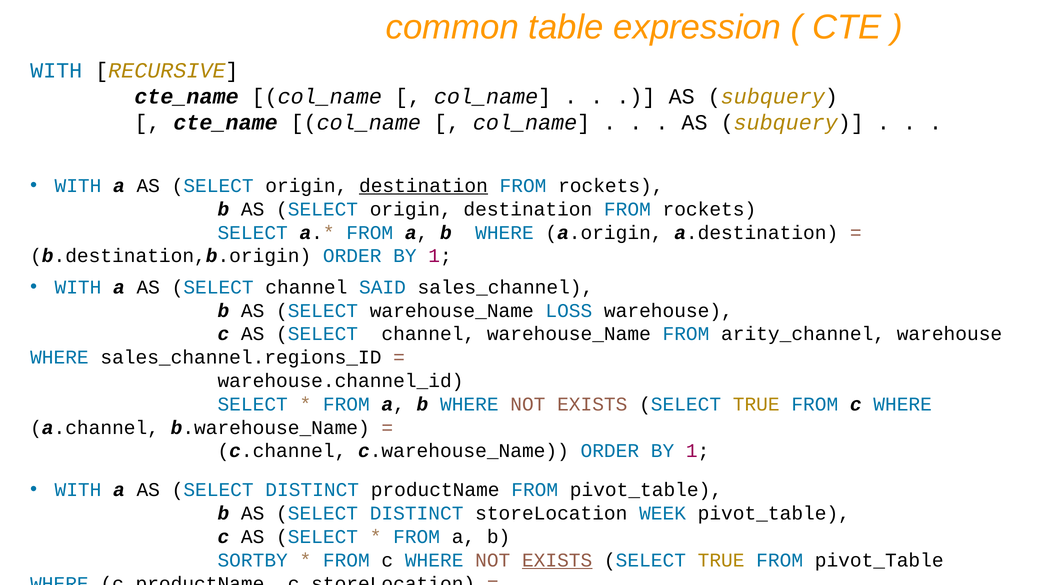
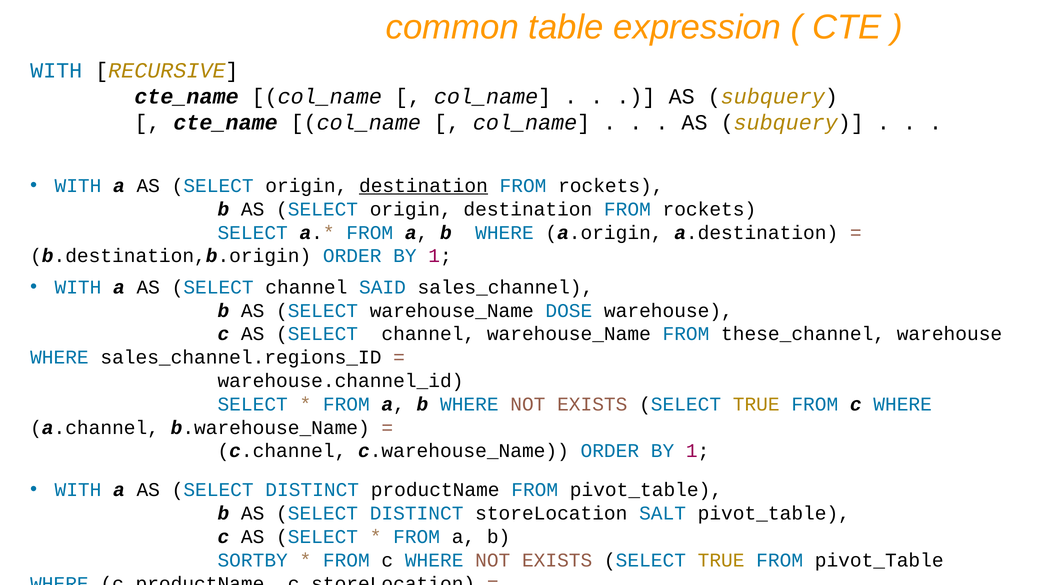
LOSS: LOSS -> DOSE
arity_channel: arity_channel -> these_channel
WEEK: WEEK -> SALT
EXISTS at (557, 561) underline: present -> none
